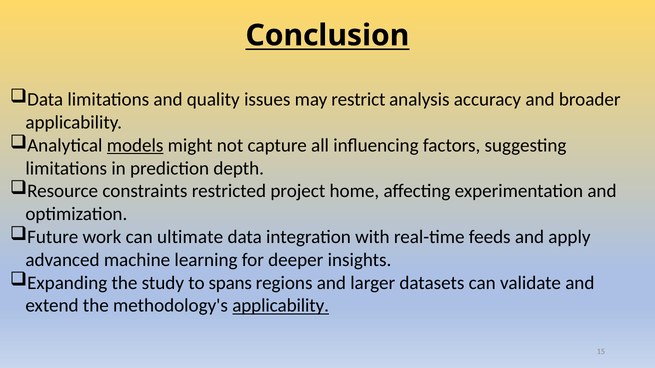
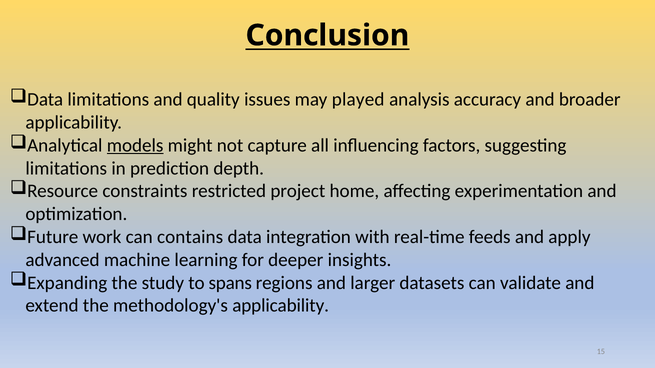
restrict: restrict -> played
ultimate: ultimate -> contains
applicability at (281, 306) underline: present -> none
